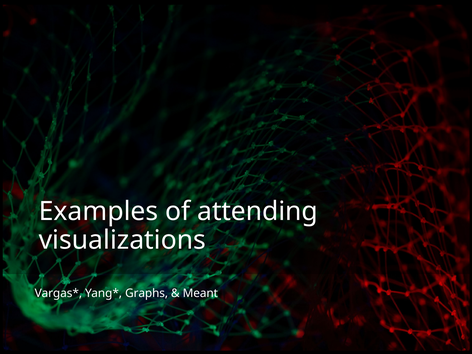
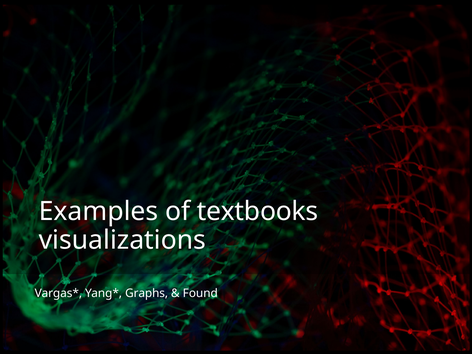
attending: attending -> textbooks
Meant: Meant -> Found
